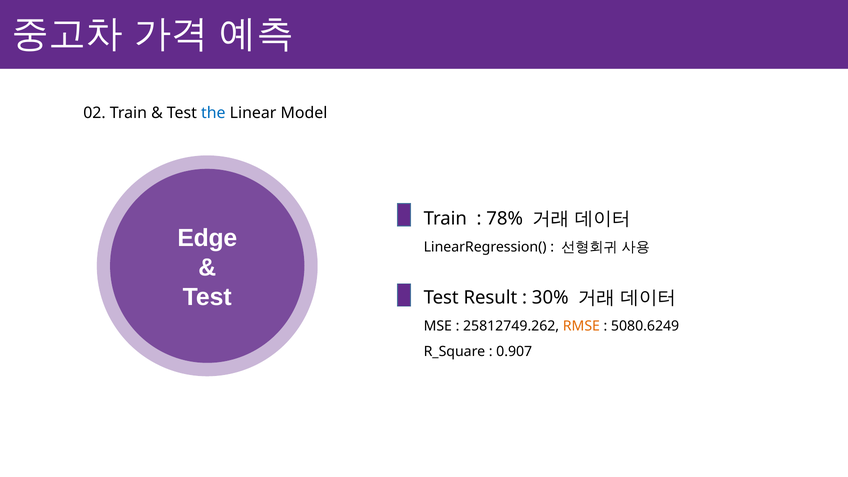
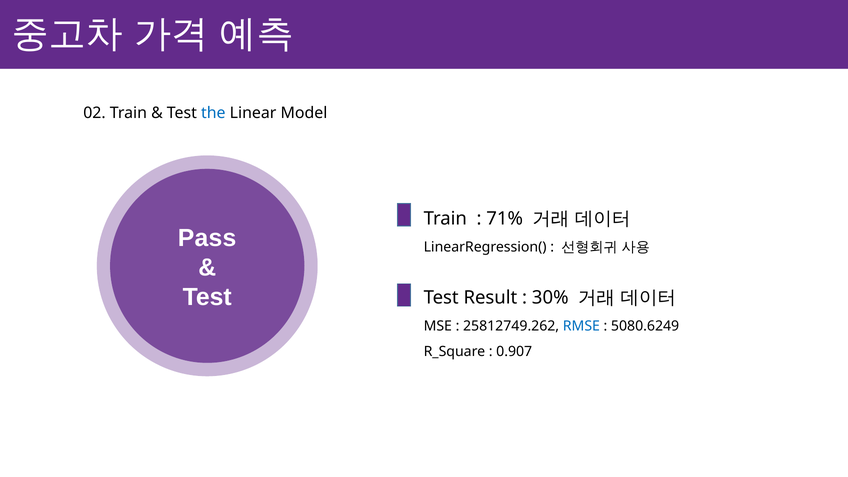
78%: 78% -> 71%
Edge: Edge -> Pass
RMSE colour: orange -> blue
